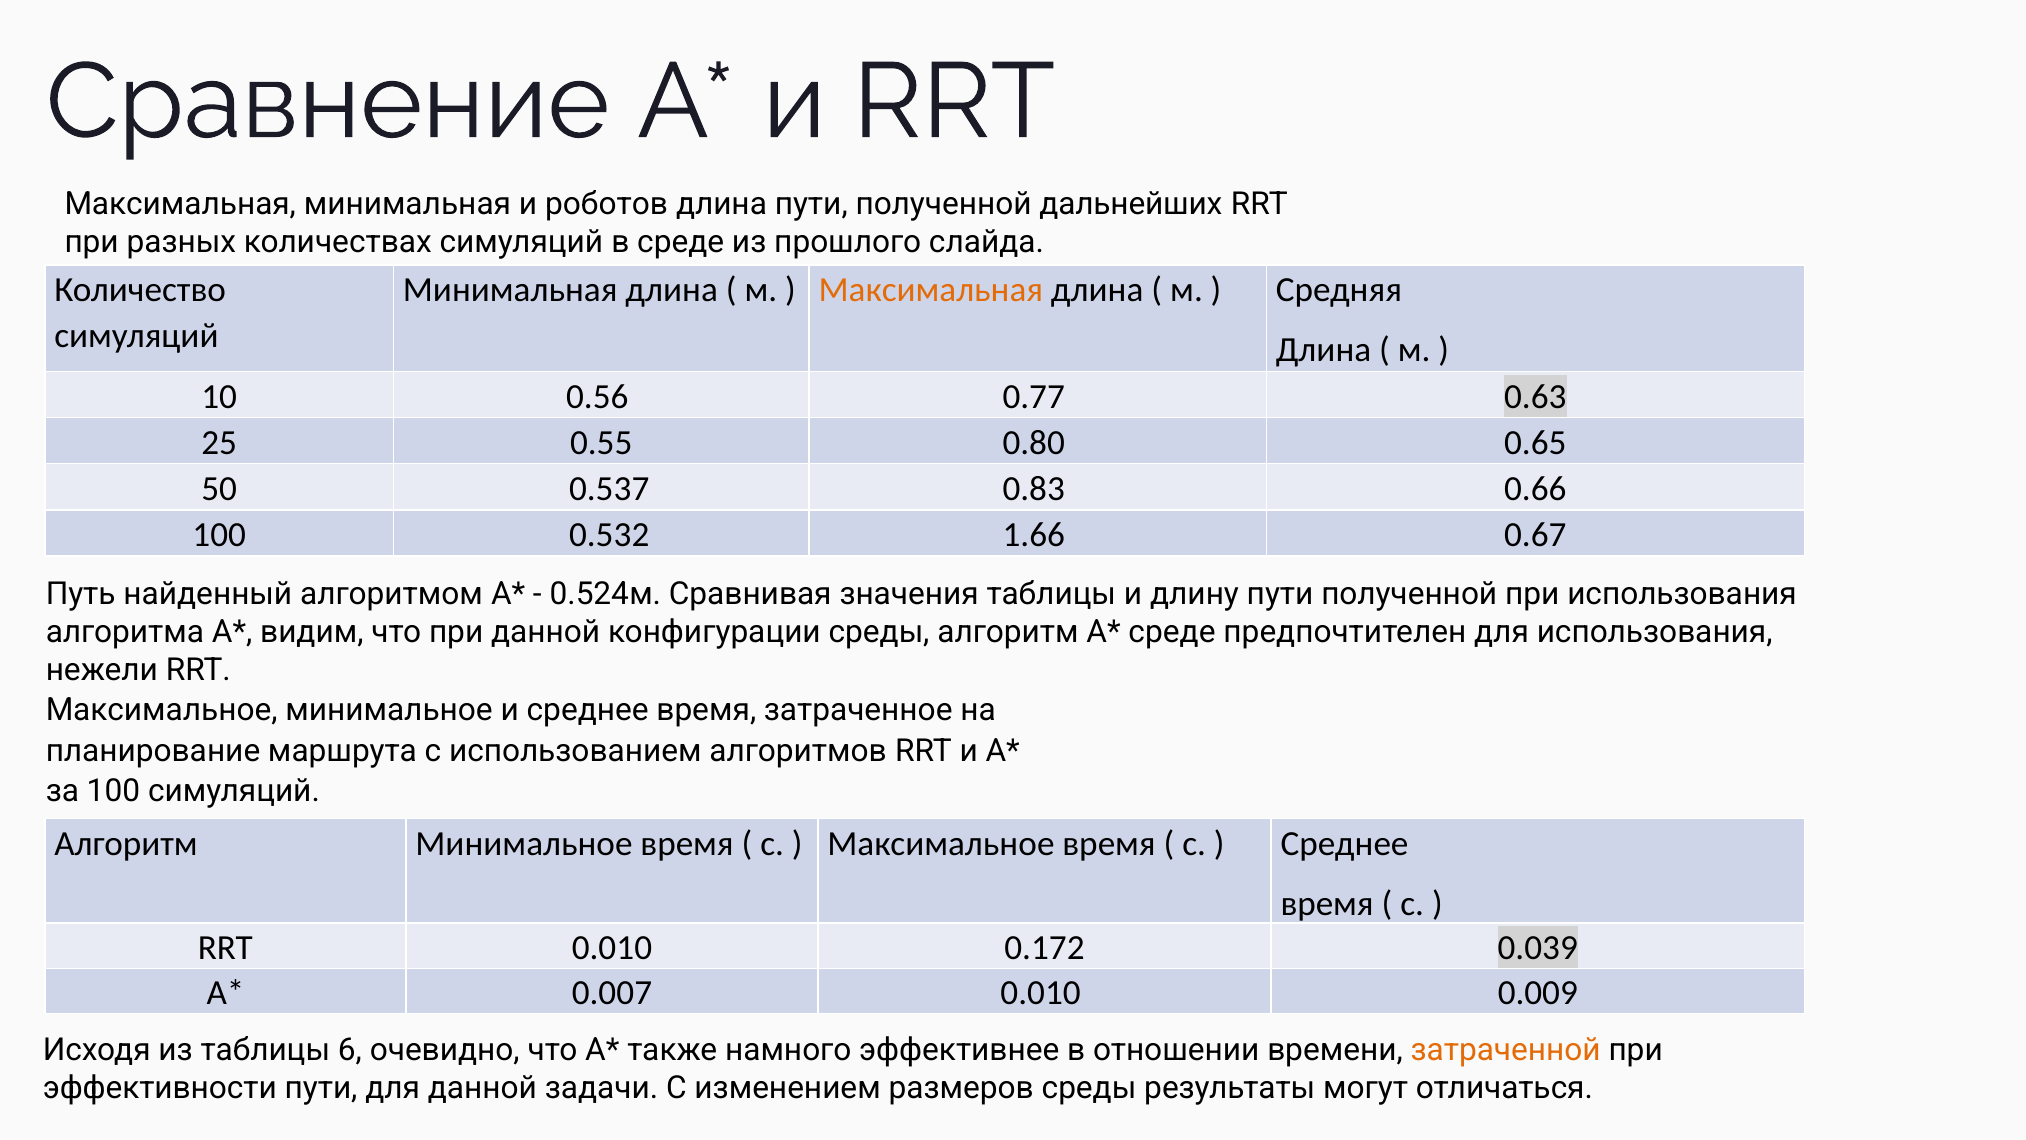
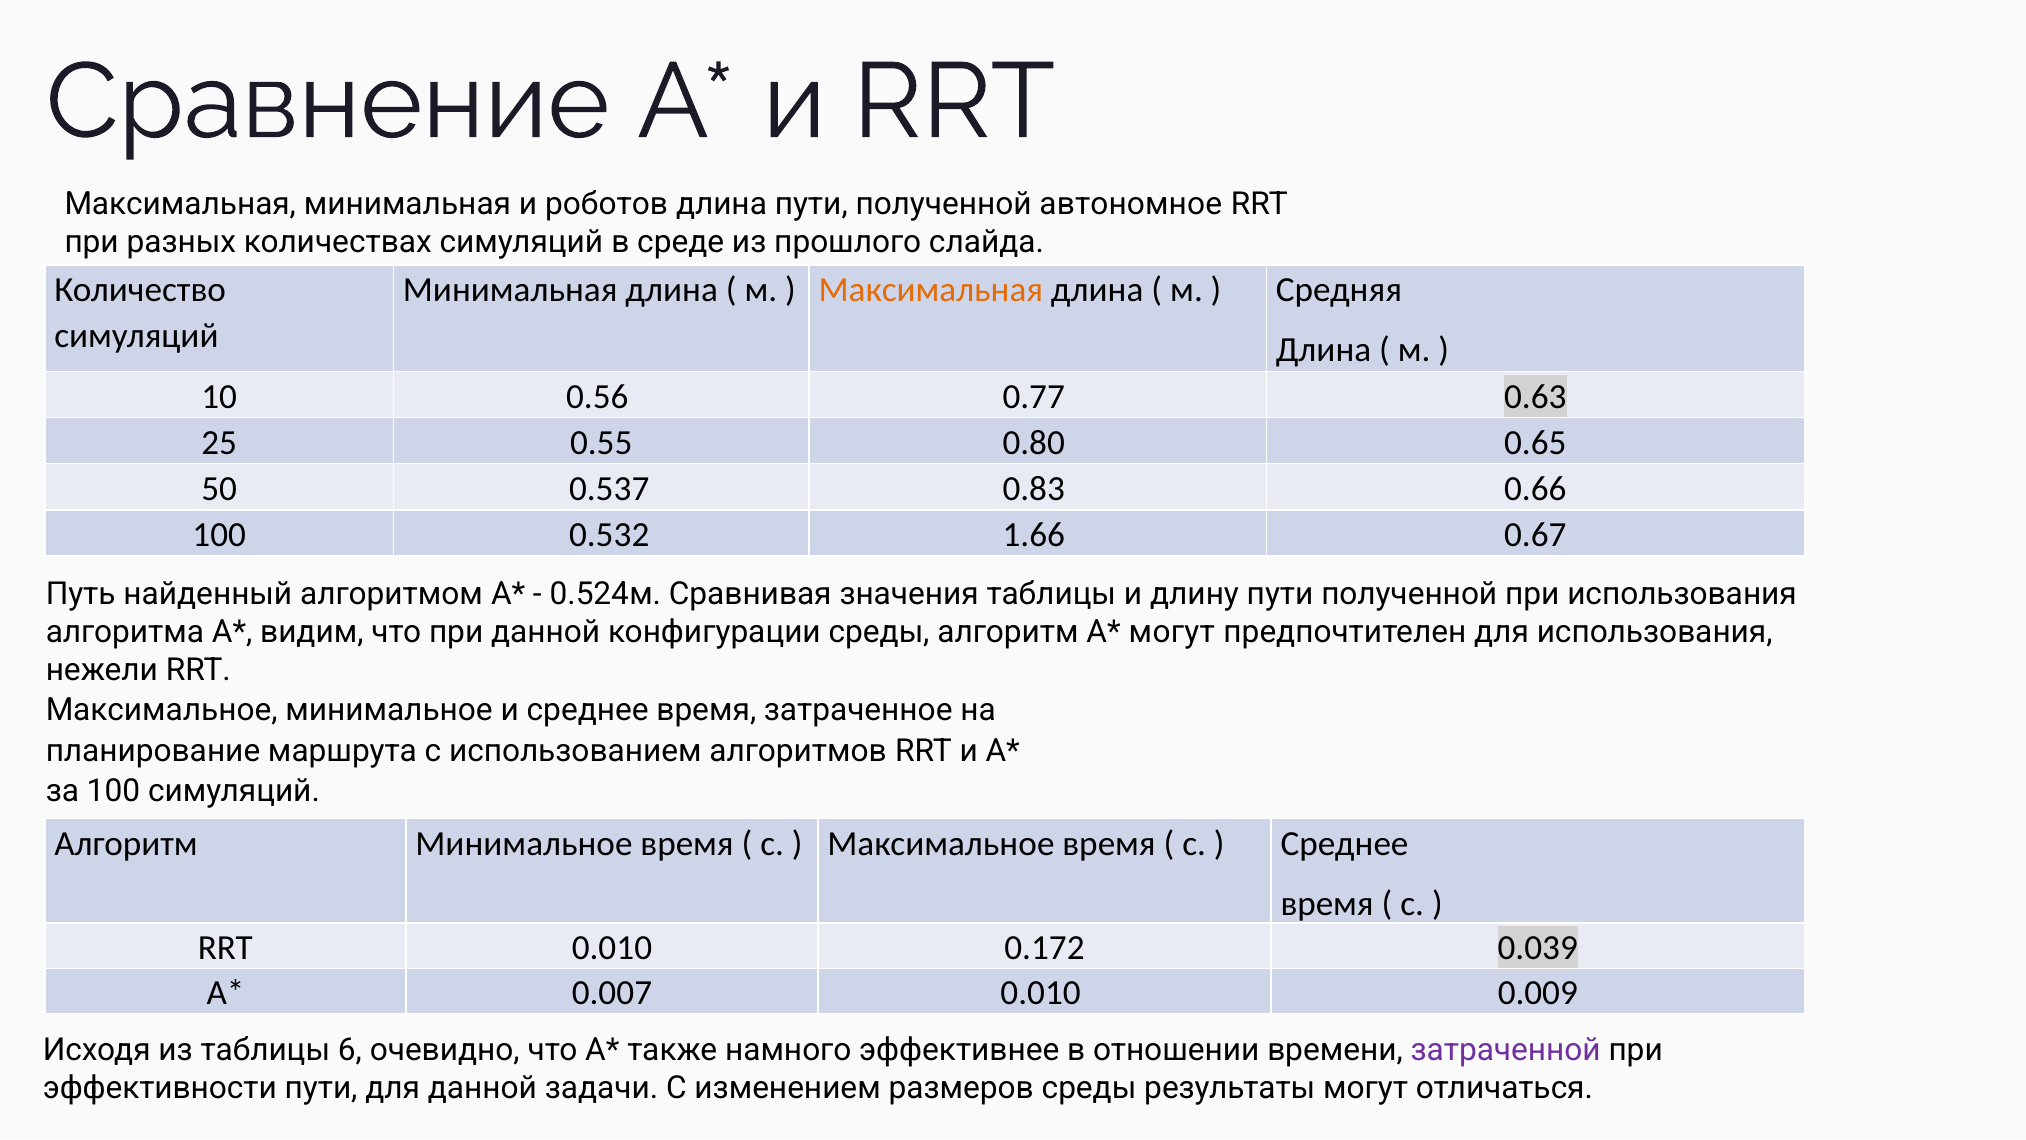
дальнейших: дальнейших -> автономное
среде at (1172, 632): среде -> могут
затраченной colour: orange -> purple
